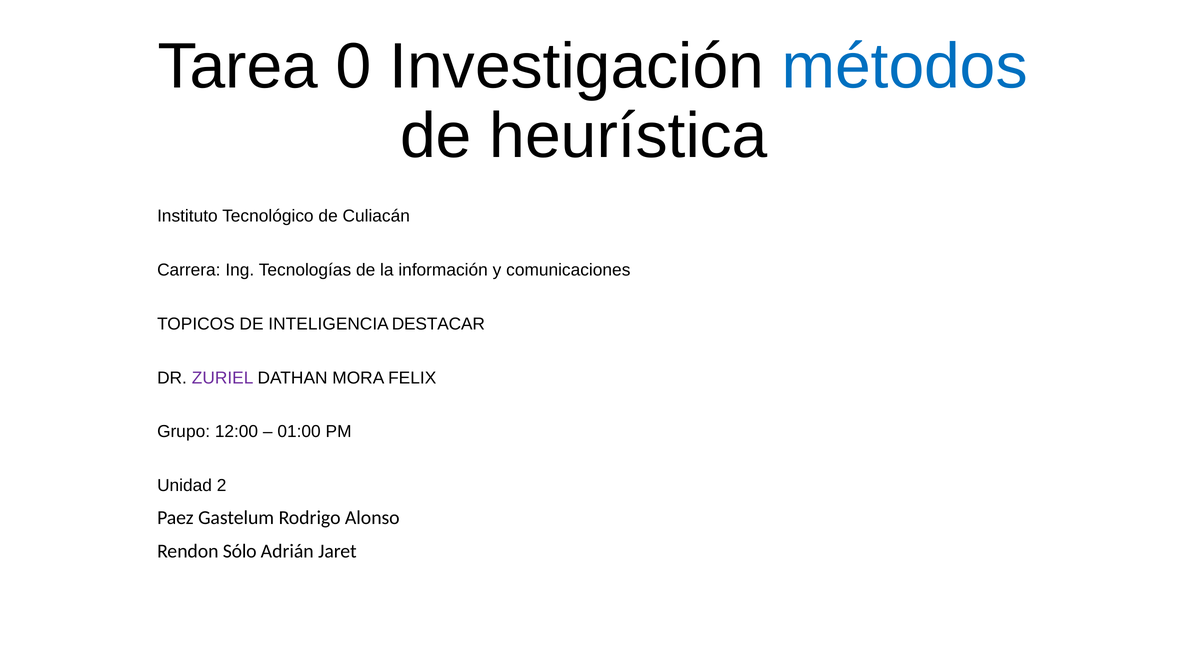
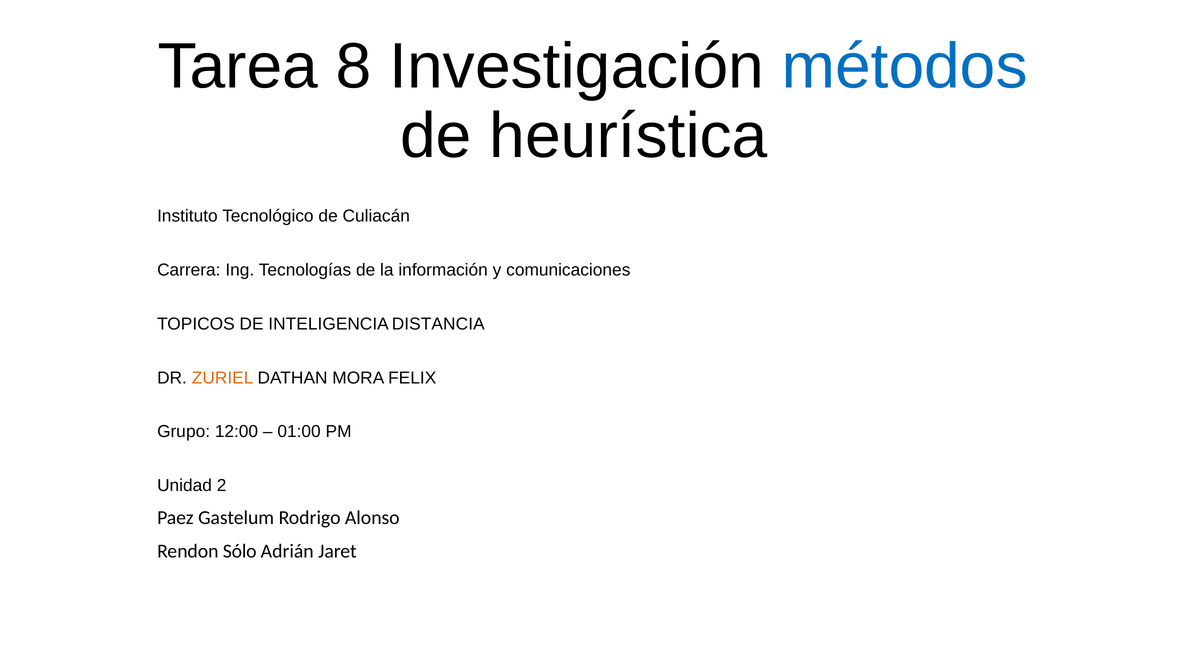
0: 0 -> 8
DESTACAR: DESTACAR -> DISTANCIA
ZURIEL colour: purple -> orange
